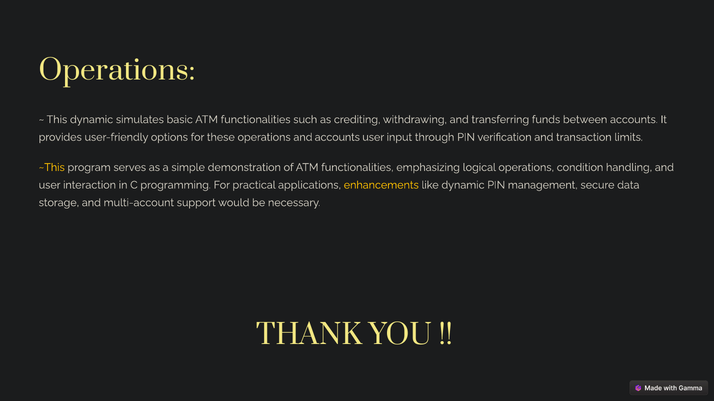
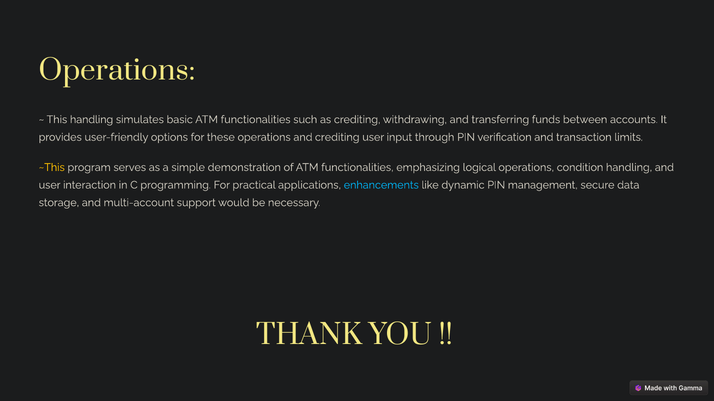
This dynamic: dynamic -> handling
and accounts: accounts -> crediting
enhancements colour: yellow -> light blue
